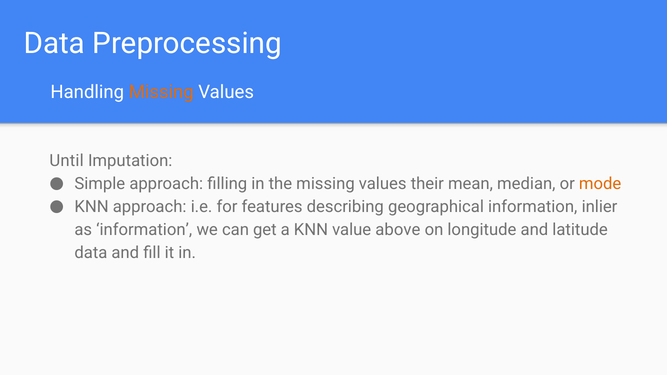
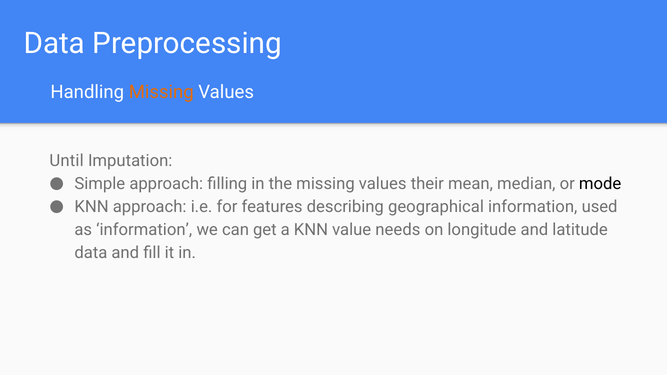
mode colour: orange -> black
inlier: inlier -> used
above: above -> needs
